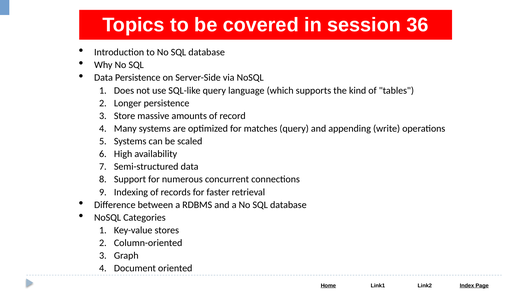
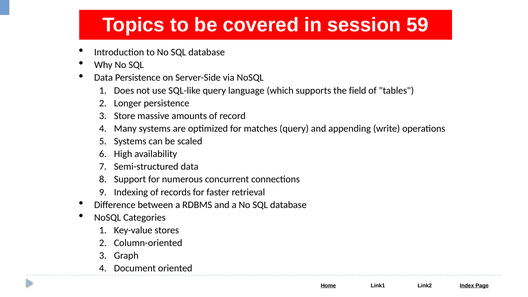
36: 36 -> 59
kind: kind -> field
